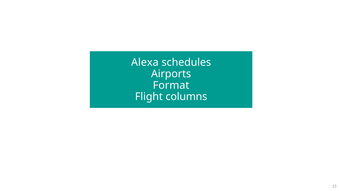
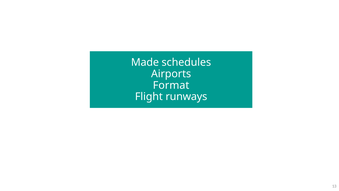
Alexa: Alexa -> Made
columns: columns -> runways
